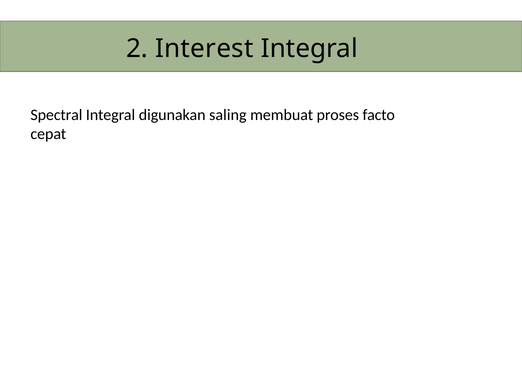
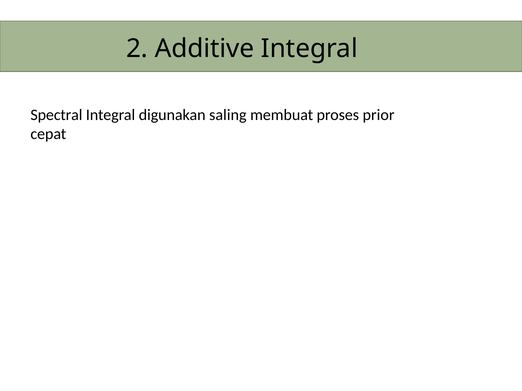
Interest: Interest -> Additive
facto: facto -> prior
